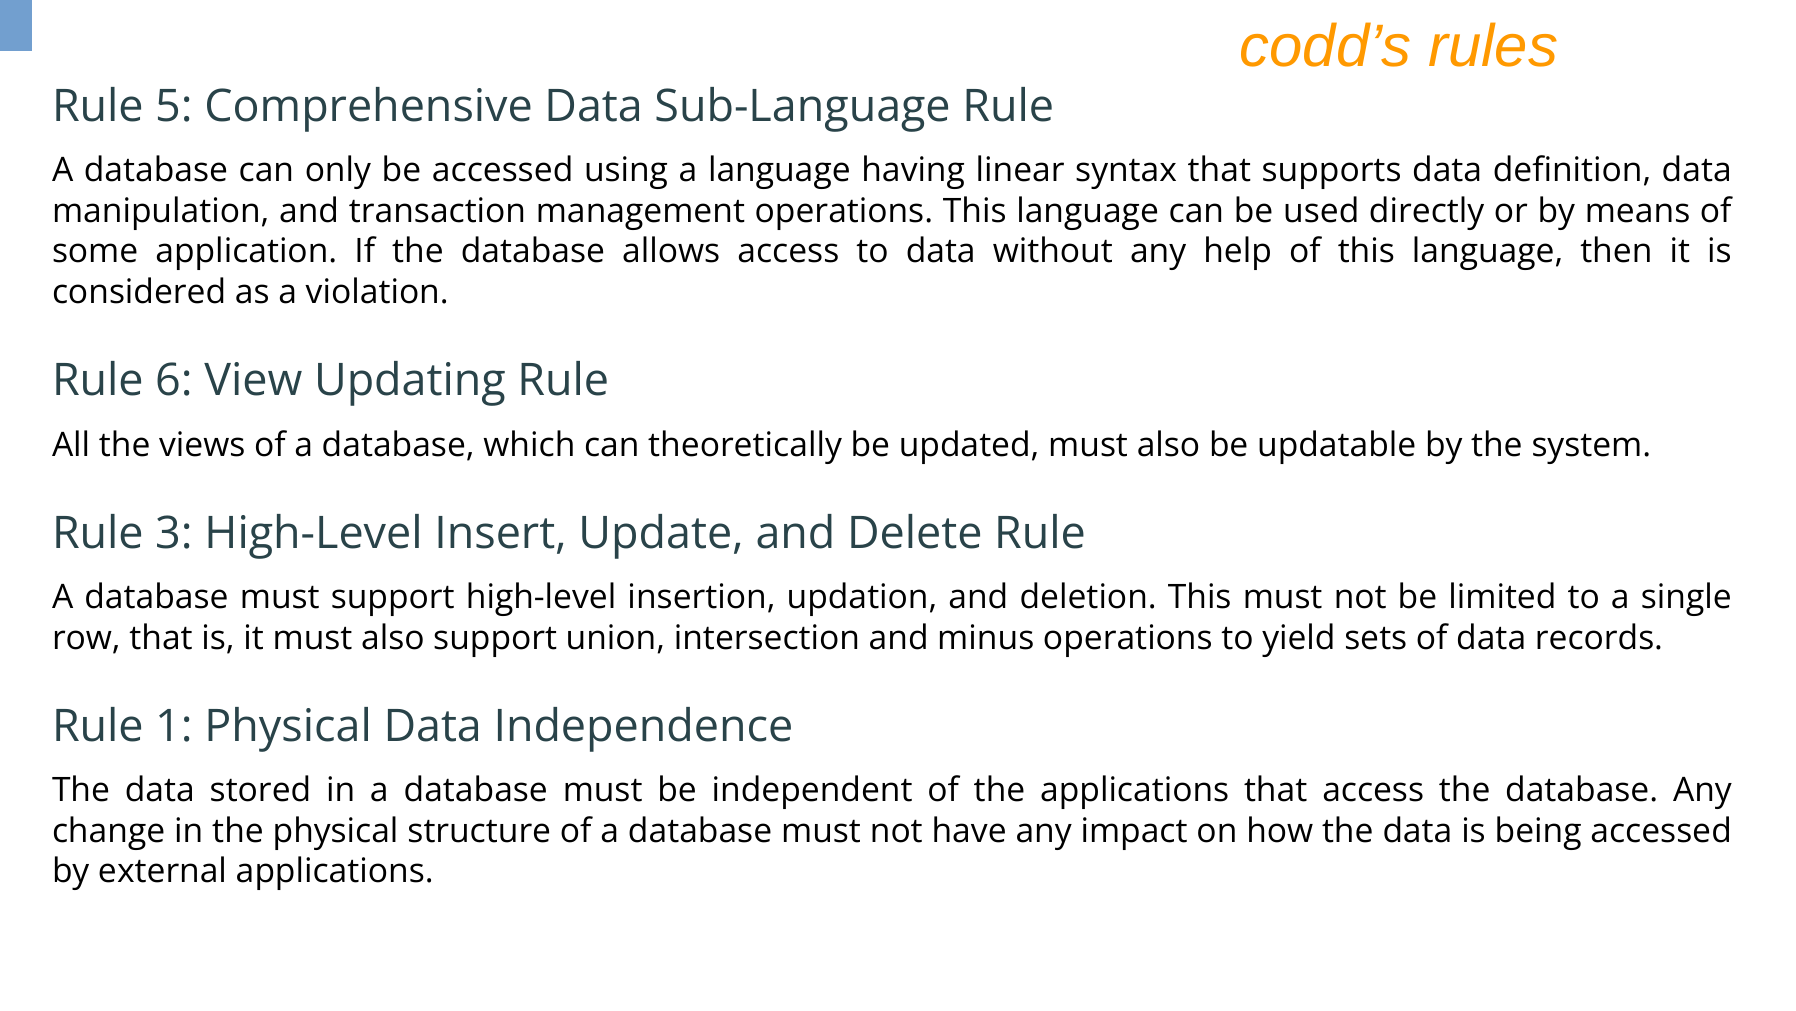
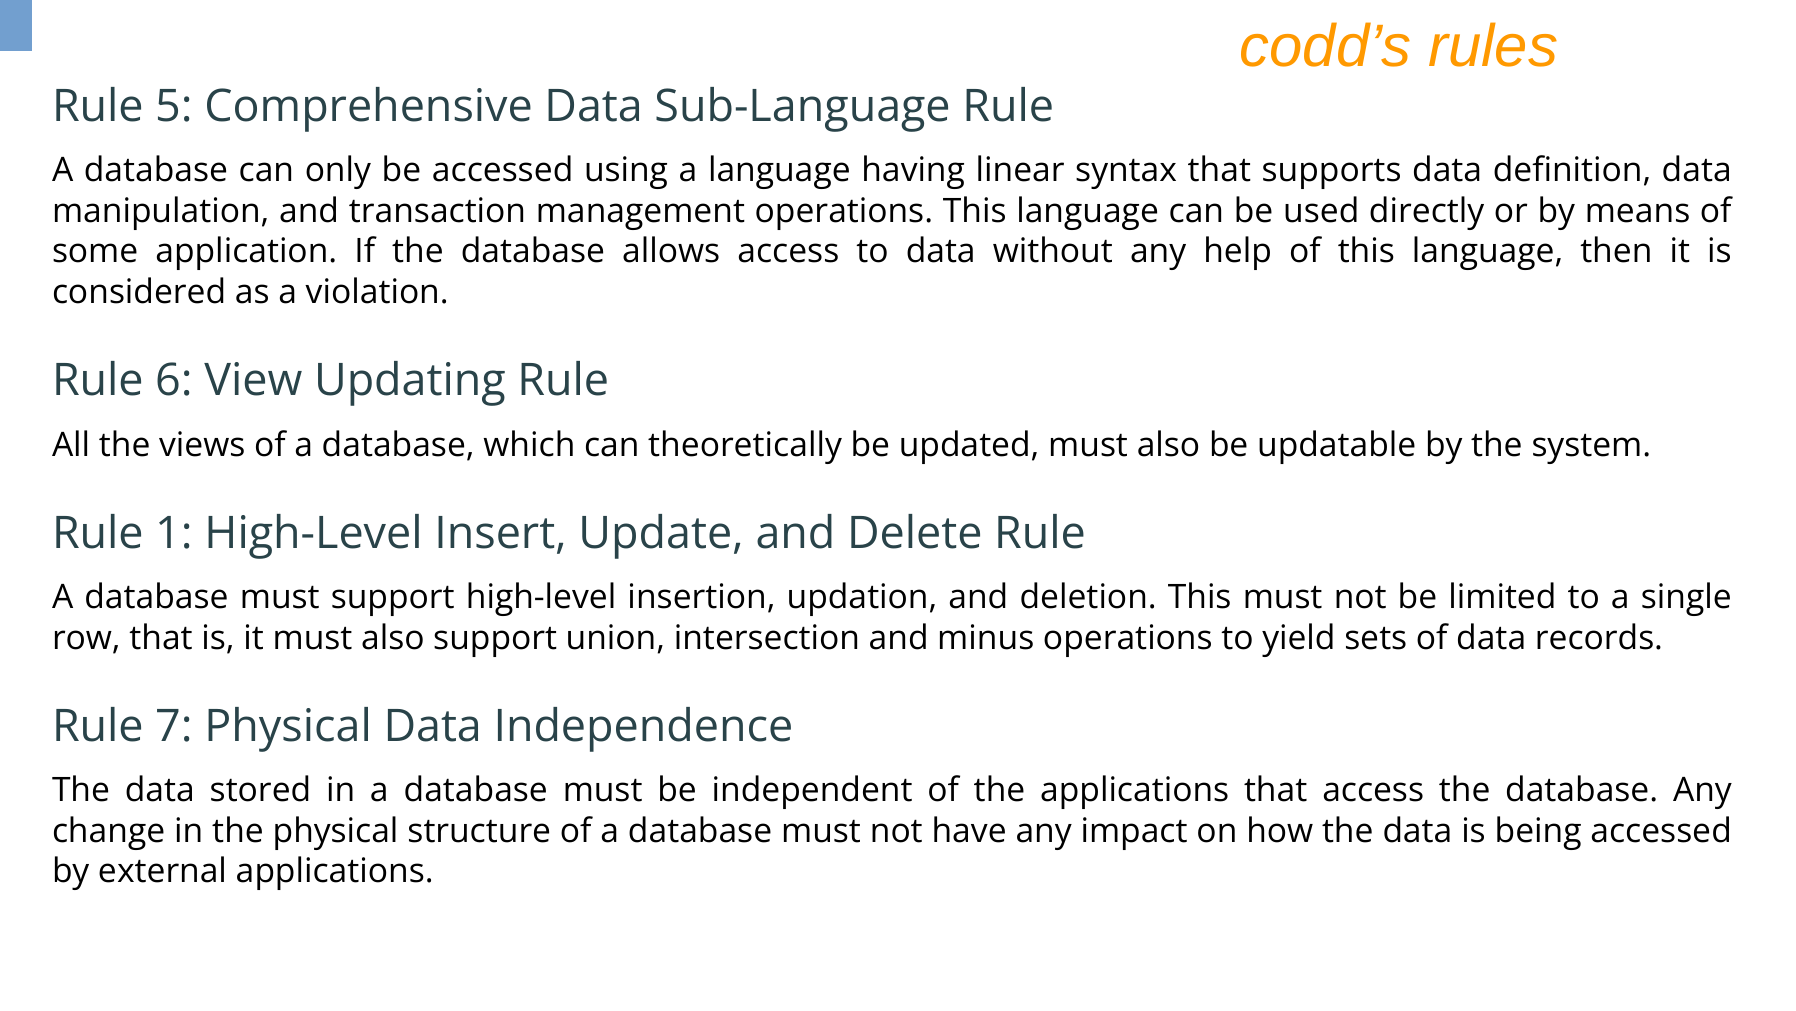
3: 3 -> 1
1: 1 -> 7
